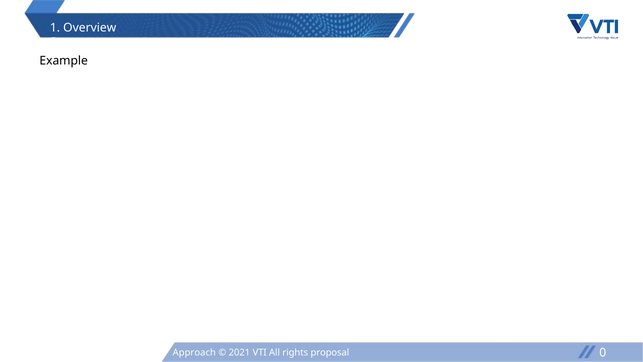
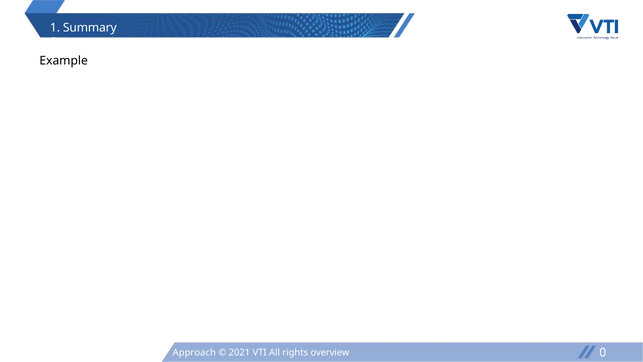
1 Overview: Overview -> Summary
proposal: proposal -> overview
